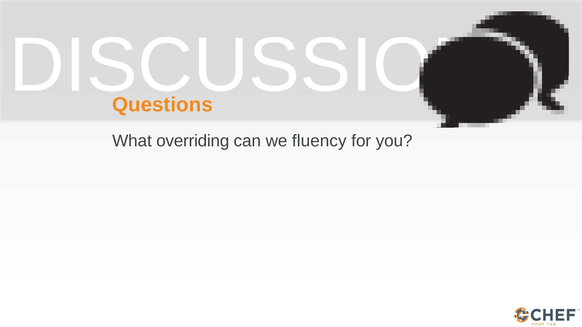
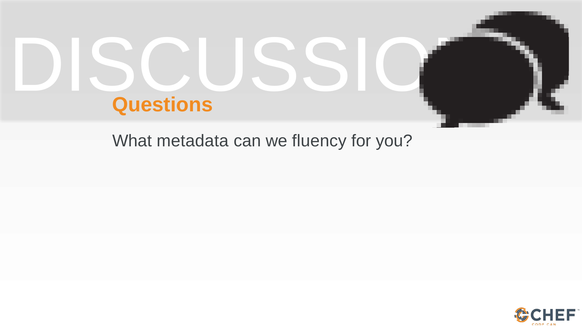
overriding: overriding -> metadata
